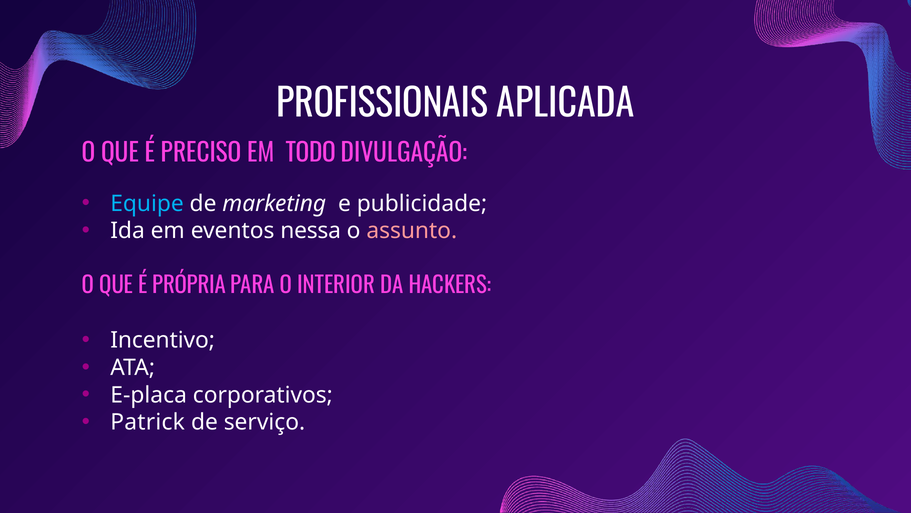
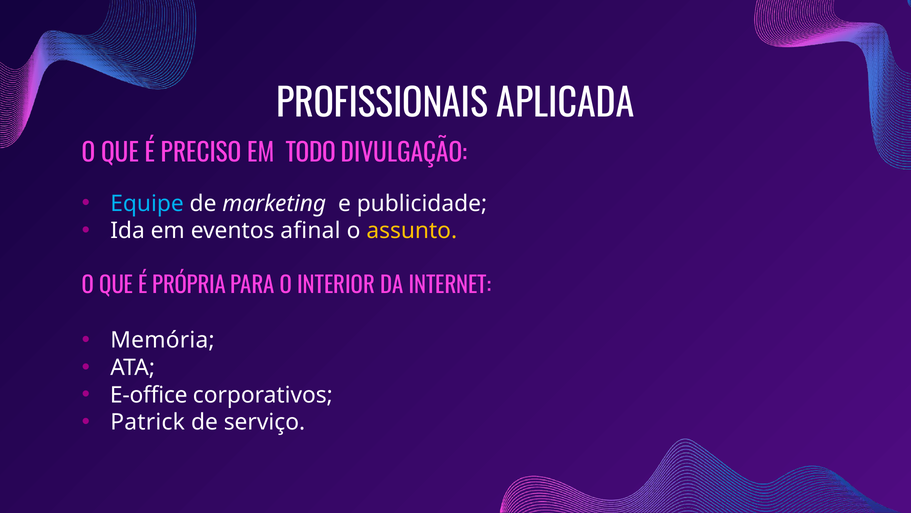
nessa: nessa -> afinal
assunto colour: pink -> yellow
HACKERS: HACKERS -> INTERNET
Incentivo: Incentivo -> Memória
E-placa: E-placa -> E-office
